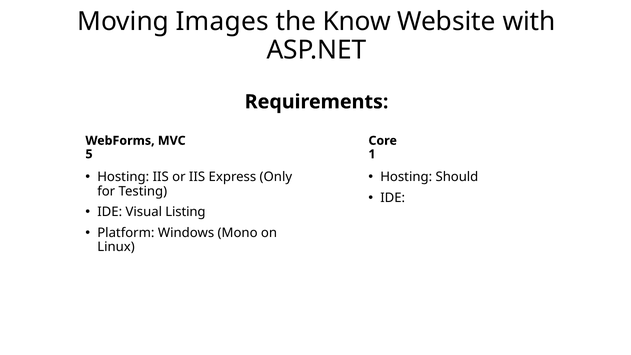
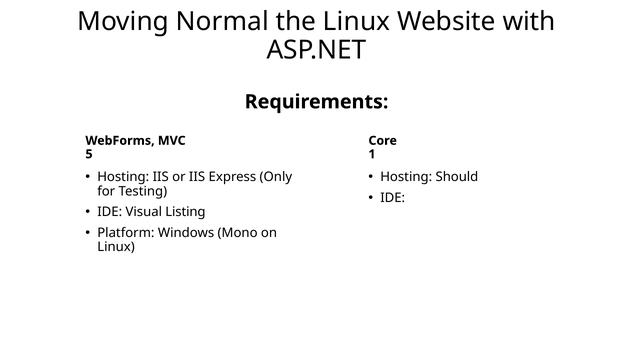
Images: Images -> Normal
the Know: Know -> Linux
